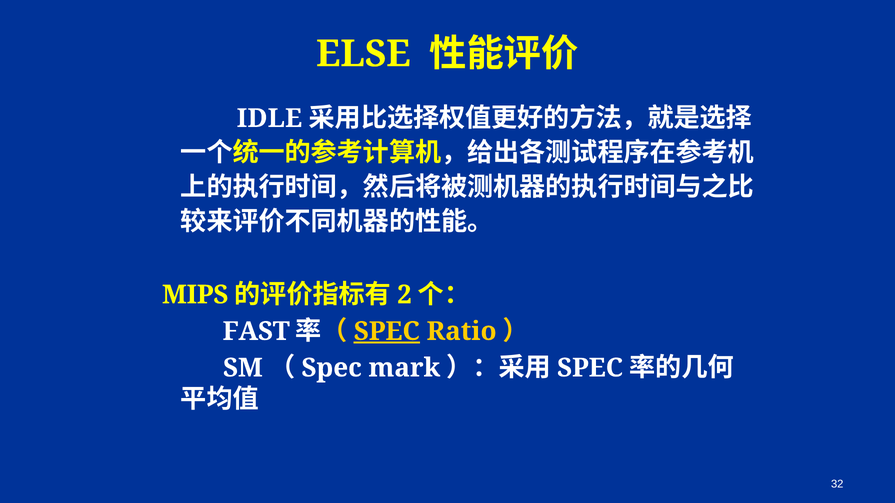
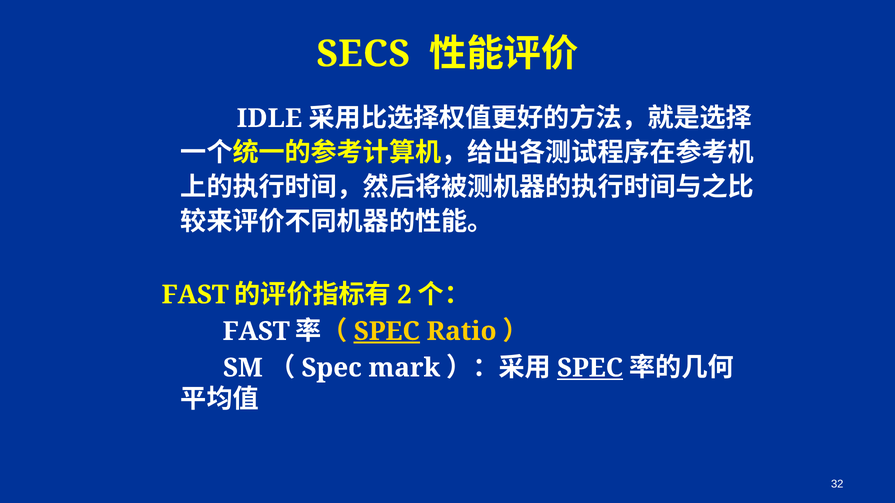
ELSE: ELSE -> SECS
MIPS at (195, 295): MIPS -> FAST
SPEC at (590, 368) underline: none -> present
